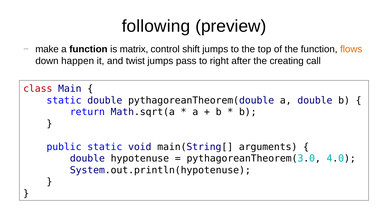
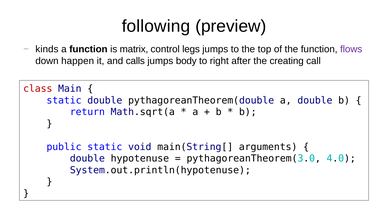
make: make -> kinds
shift: shift -> legs
flows colour: orange -> purple
twist: twist -> calls
pass: pass -> body
